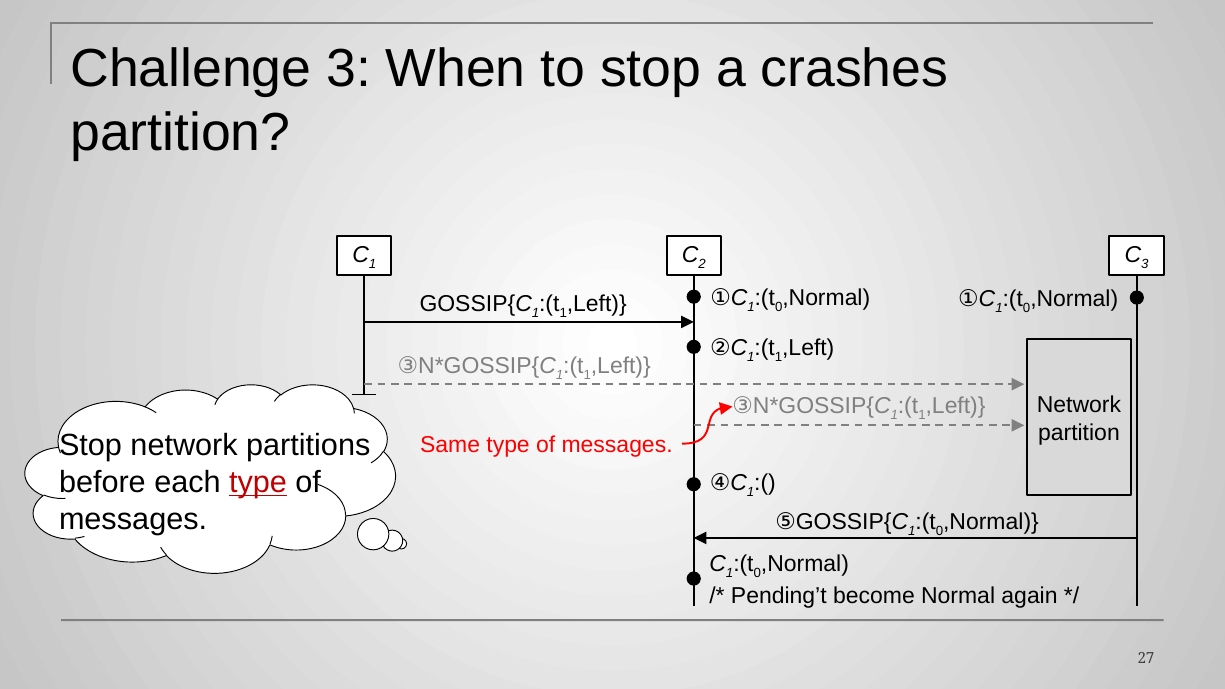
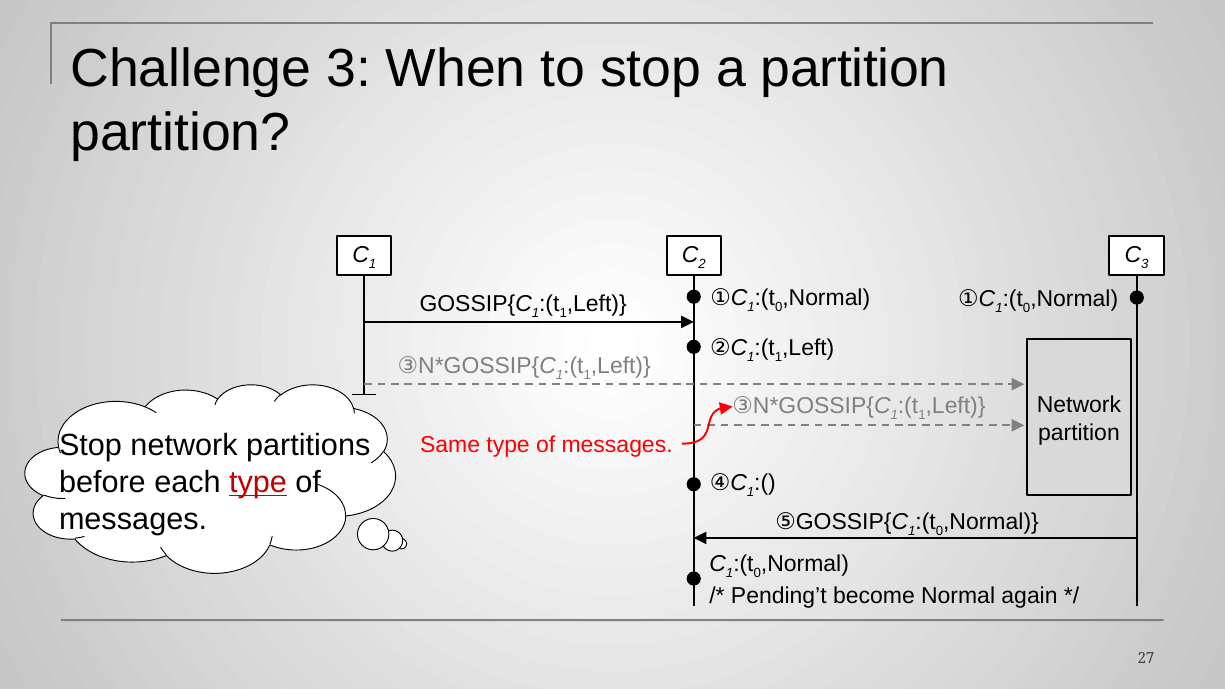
a crashes: crashes -> partition
